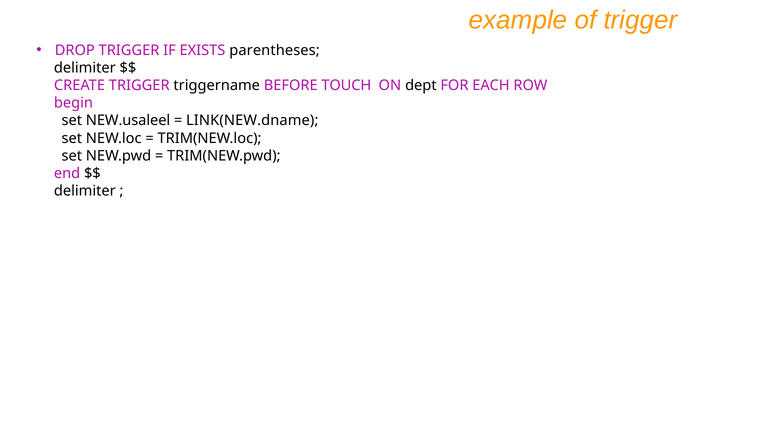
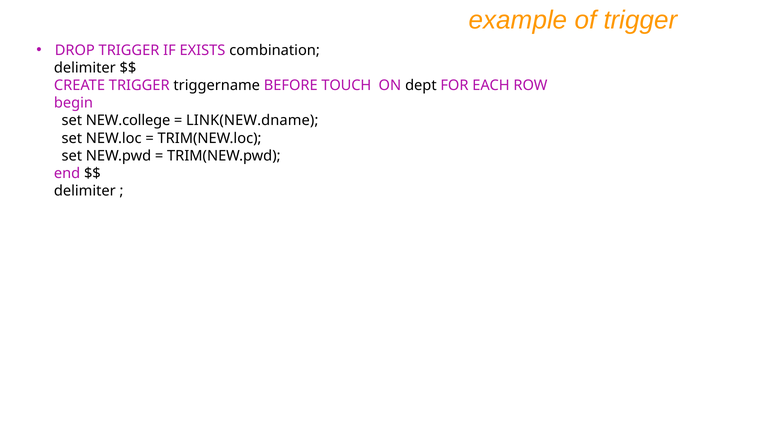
parentheses: parentheses -> combination
NEW.usaleel: NEW.usaleel -> NEW.college
